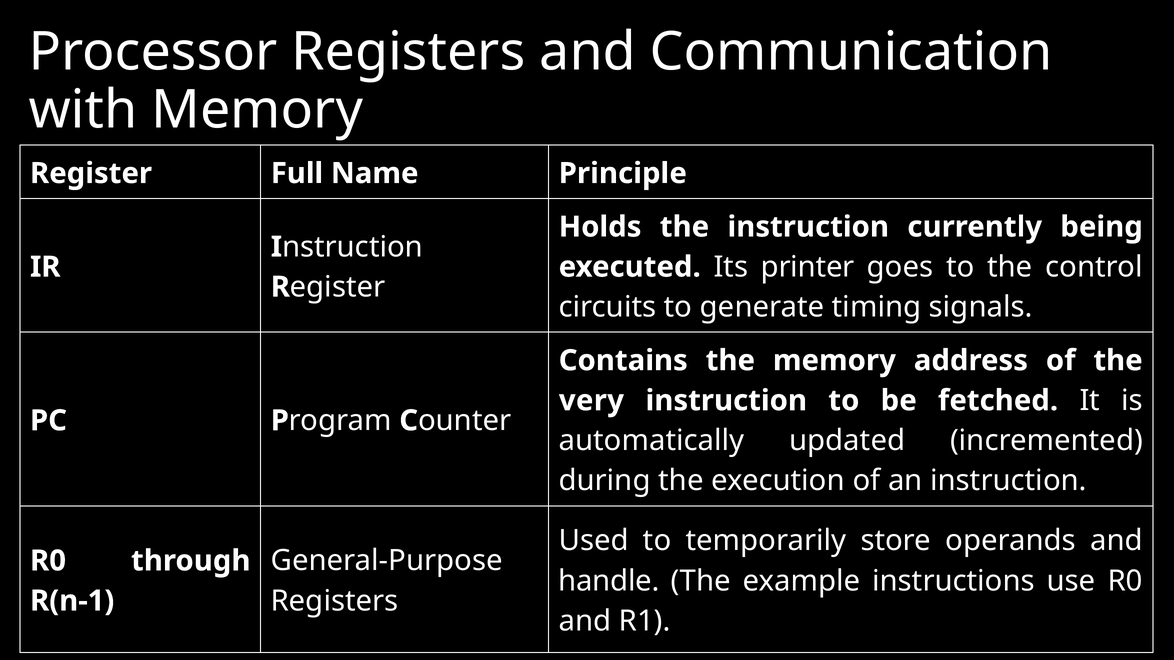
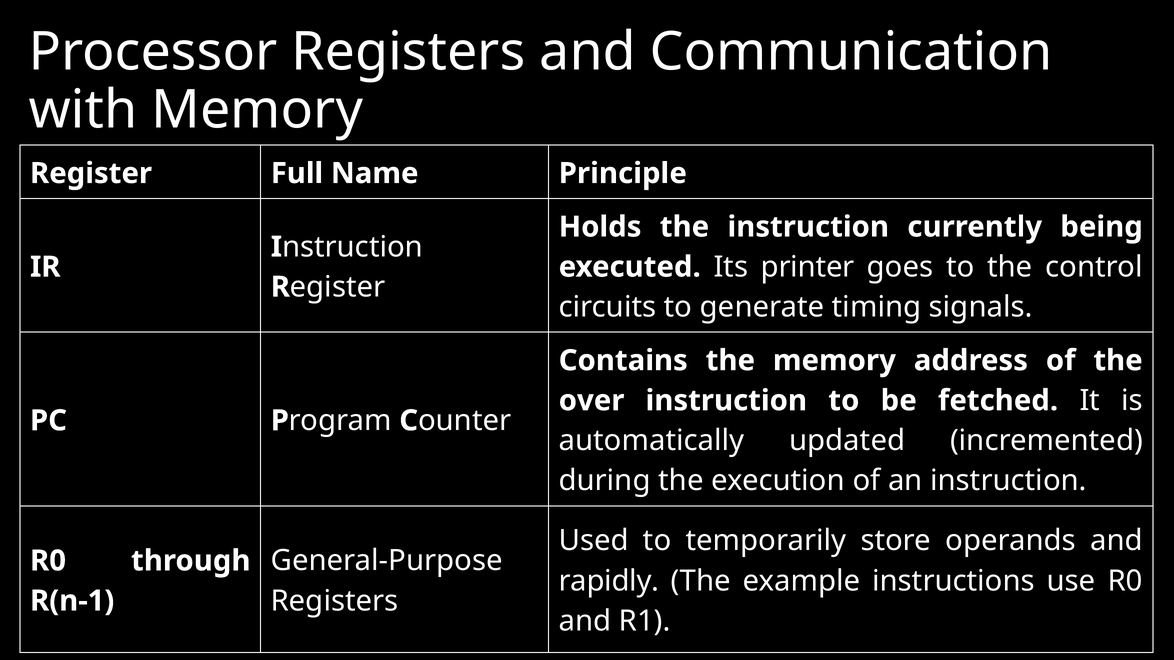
very: very -> over
handle: handle -> rapidly
